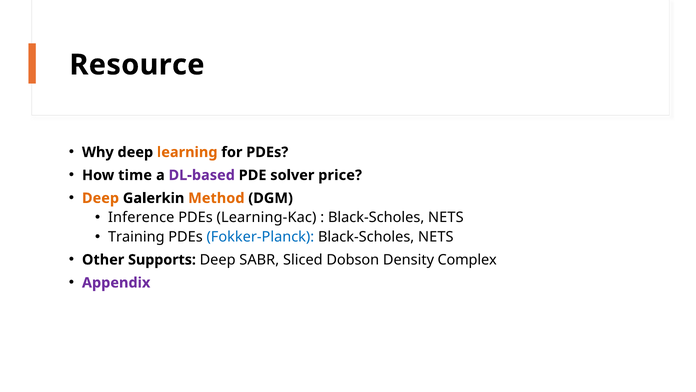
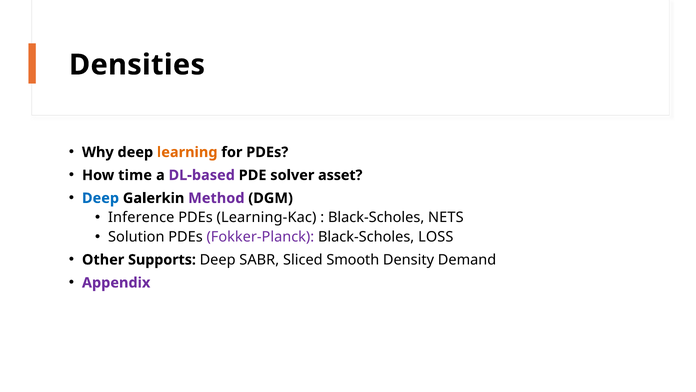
Resource: Resource -> Densities
price: price -> asset
Deep at (101, 198) colour: orange -> blue
Method colour: orange -> purple
Training: Training -> Solution
Fokker-Planck colour: blue -> purple
NETS at (436, 237): NETS -> LOSS
Dobson: Dobson -> Smooth
Complex: Complex -> Demand
